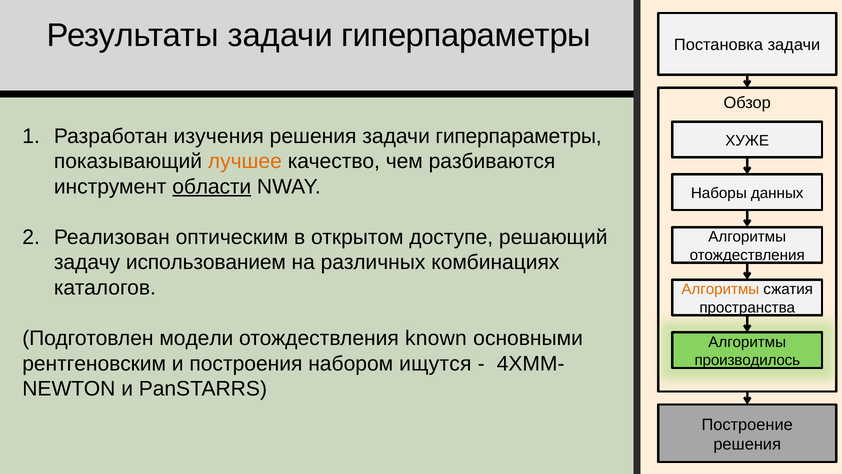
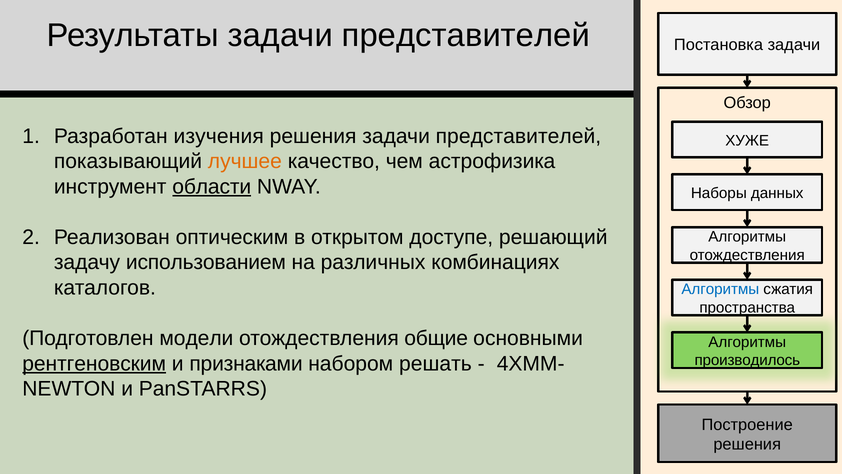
Результаты задачи гиперпараметры: гиперпараметры -> представителей
решения задачи гиперпараметры: гиперпараметры -> представителей
разбиваются: разбиваются -> астрофизика
Алгоритмы at (720, 289) colour: orange -> blue
known: known -> общие
рентгеновским underline: none -> present
построения: построения -> признаками
ищутся: ищутся -> решать
